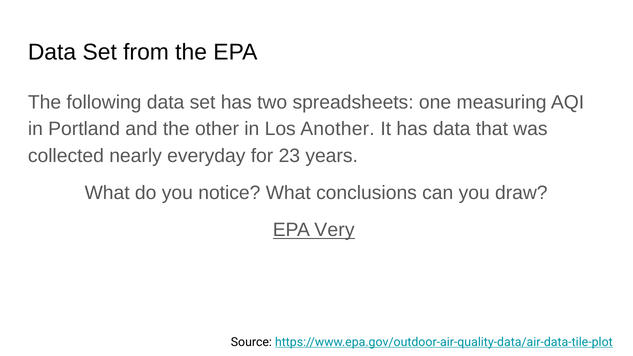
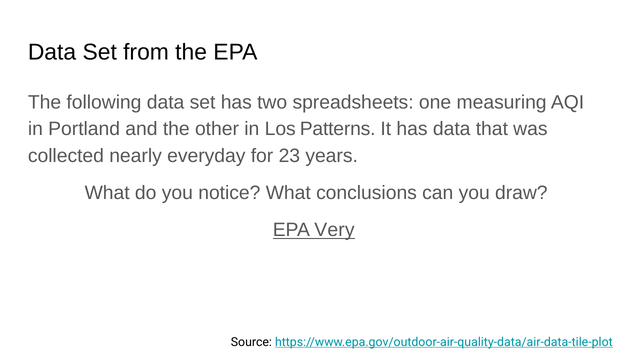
Another: Another -> Patterns
